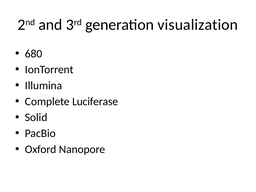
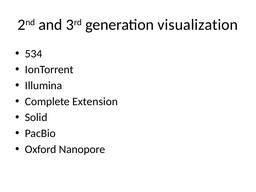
680: 680 -> 534
Luciferase: Luciferase -> Extension
